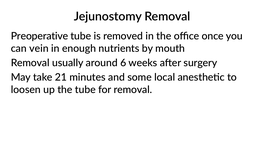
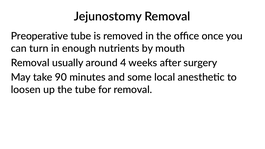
vein: vein -> turn
6: 6 -> 4
21: 21 -> 90
